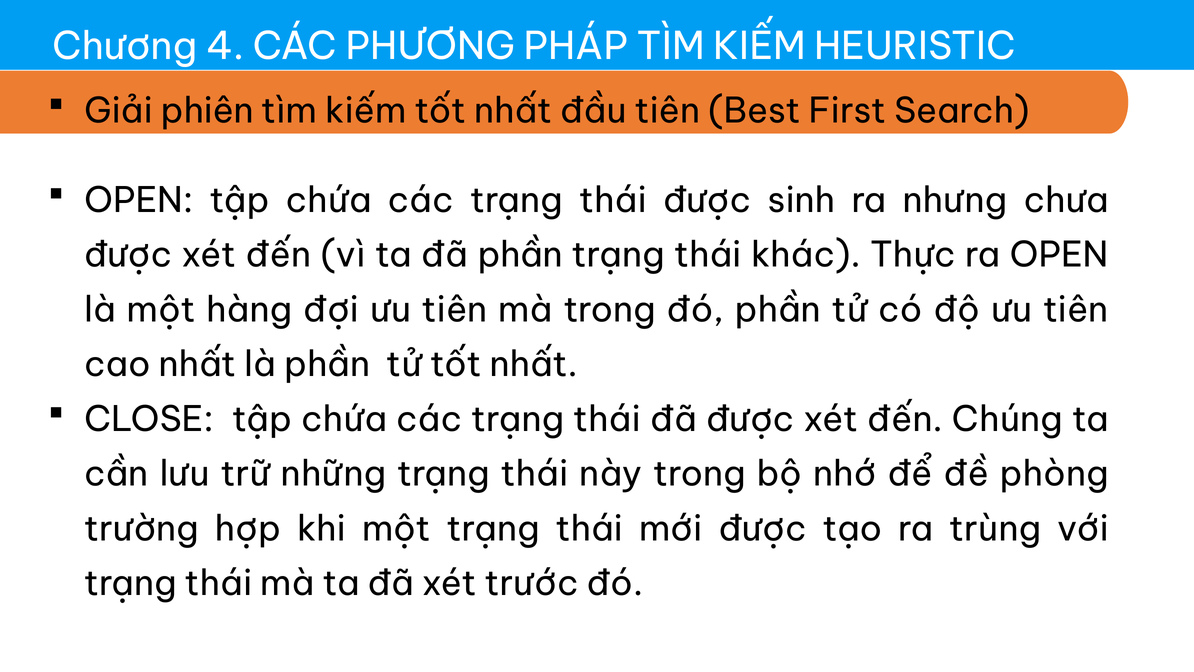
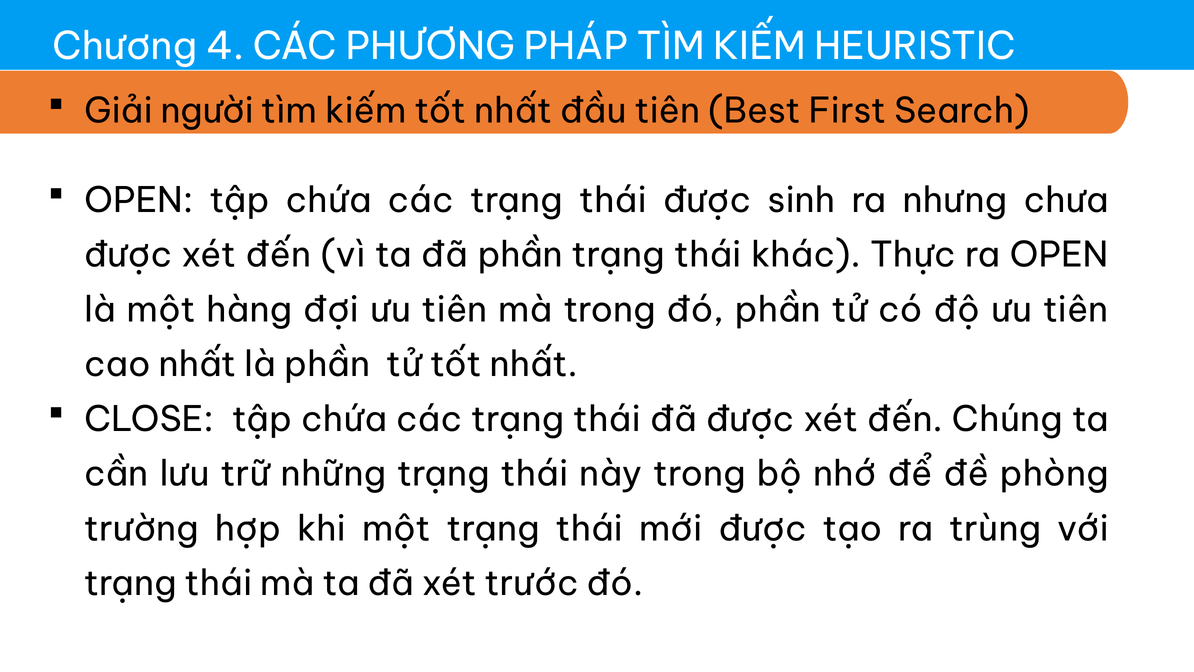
phiên: phiên -> người
